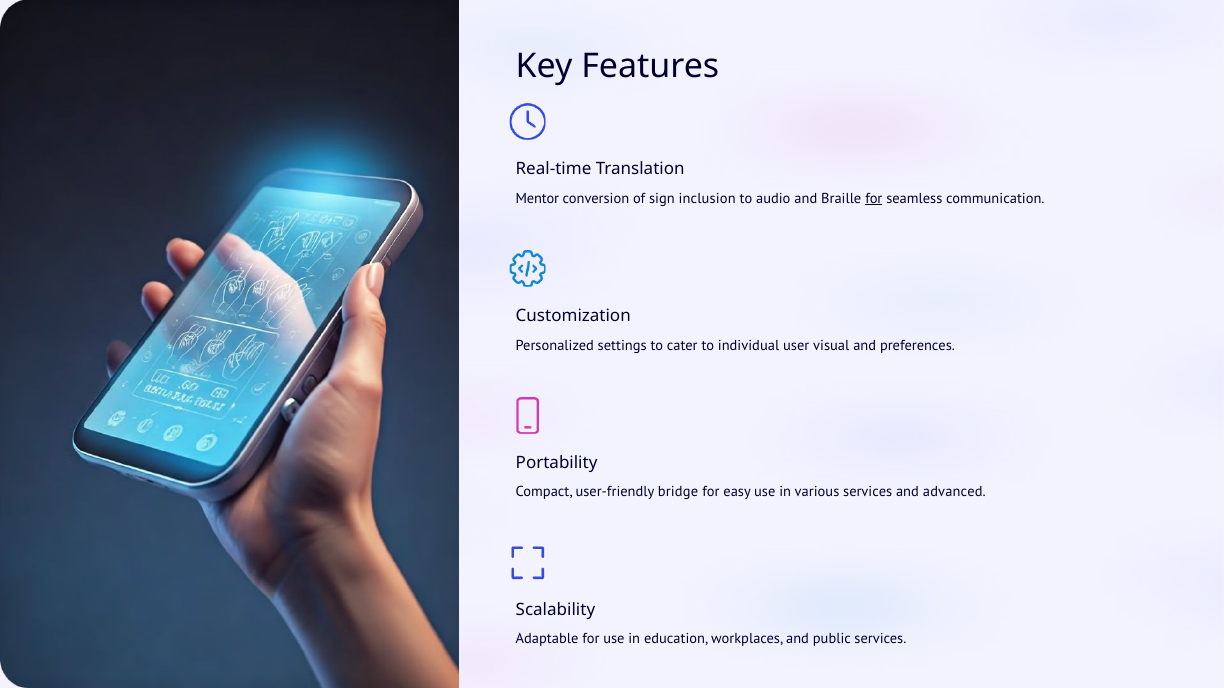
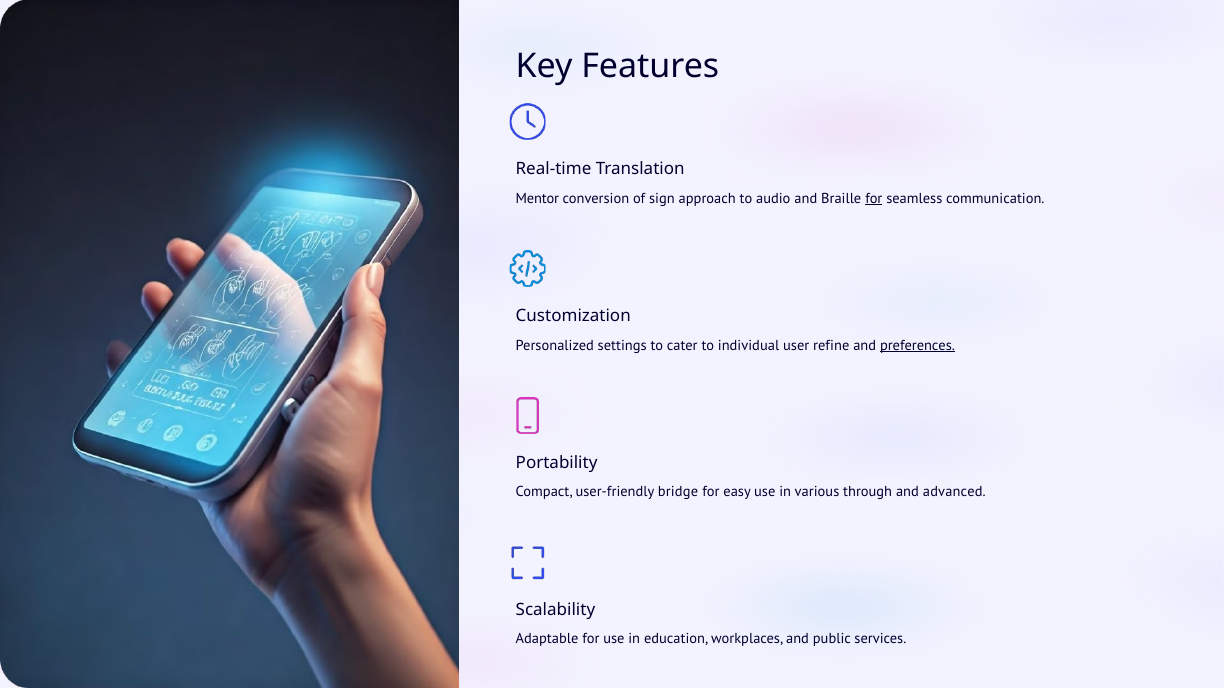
inclusion: inclusion -> approach
visual: visual -> refine
preferences underline: none -> present
various services: services -> through
